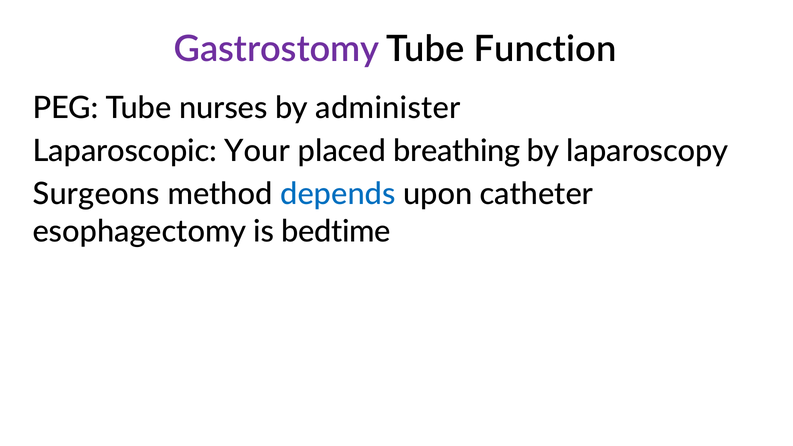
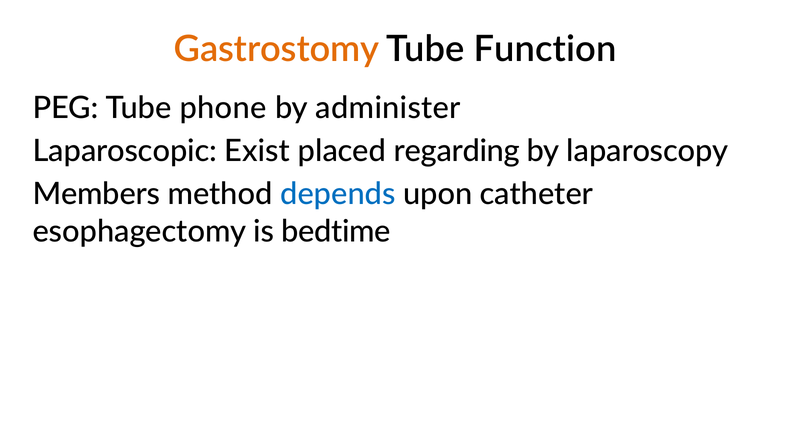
Gastrostomy colour: purple -> orange
nurses: nurses -> phone
Your: Your -> Exist
breathing: breathing -> regarding
Surgeons: Surgeons -> Members
